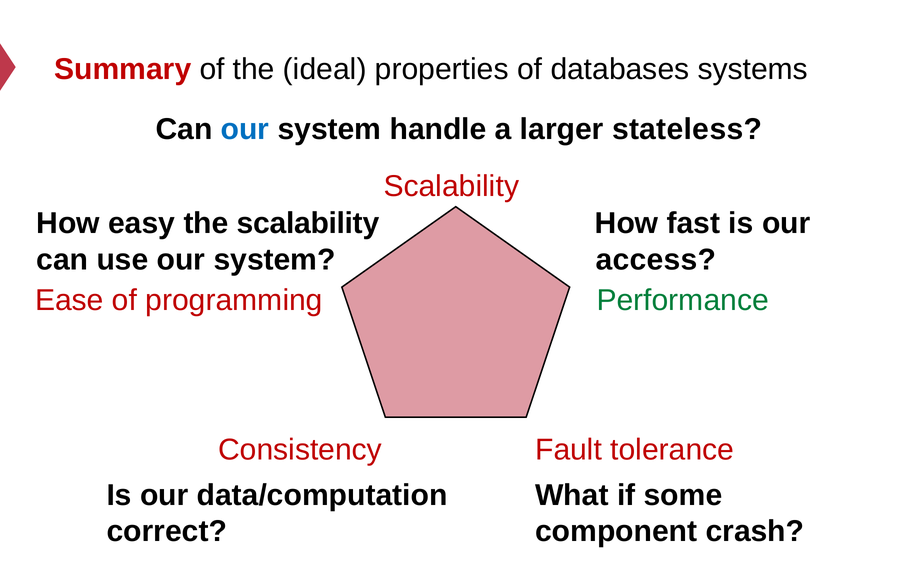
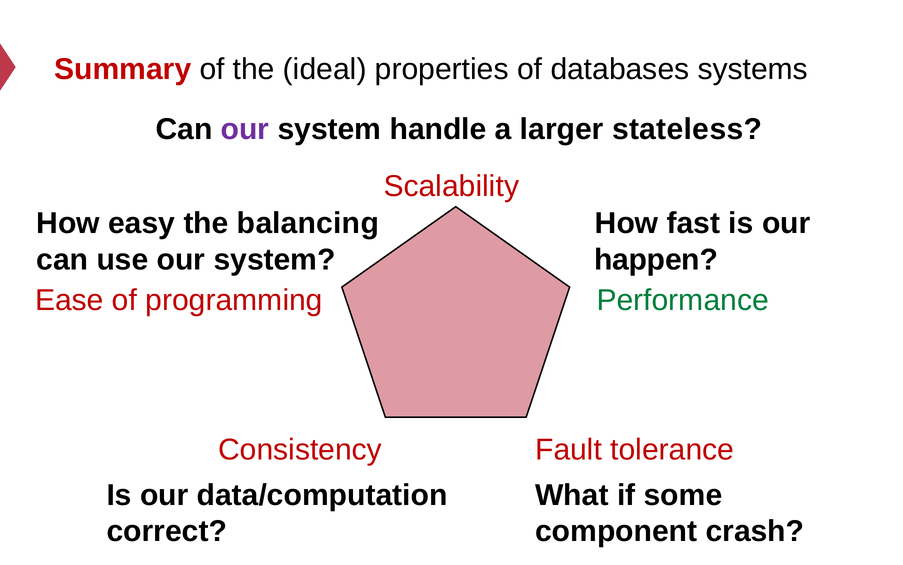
our at (245, 129) colour: blue -> purple
the scalability: scalability -> balancing
access: access -> happen
